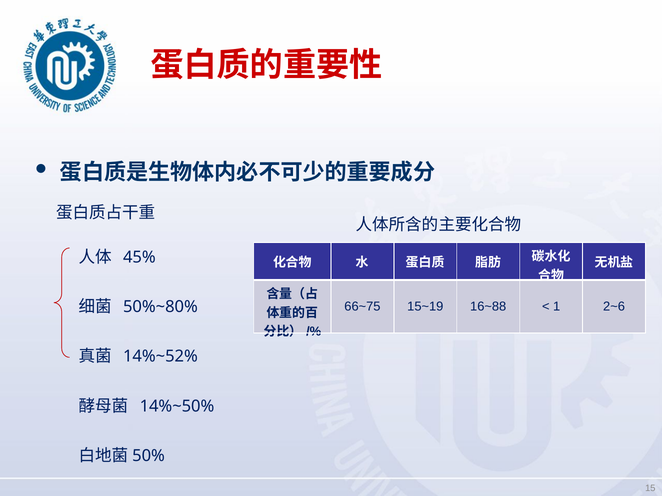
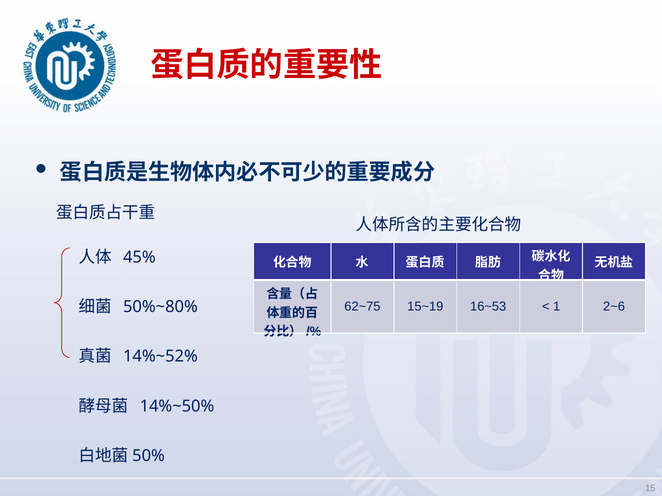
66~75: 66~75 -> 62~75
16~88: 16~88 -> 16~53
